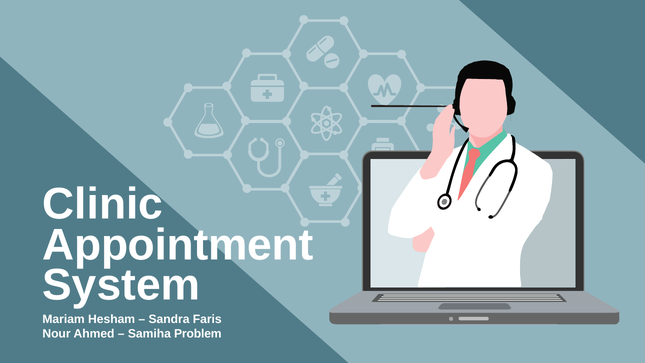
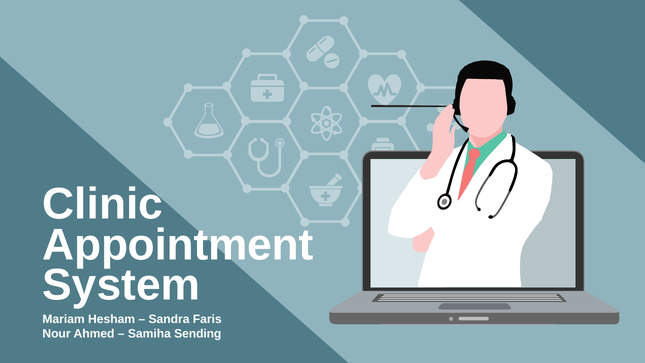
Problem: Problem -> Sending
